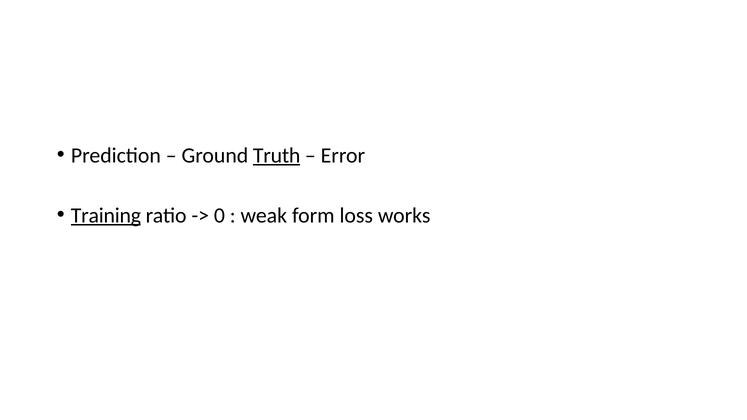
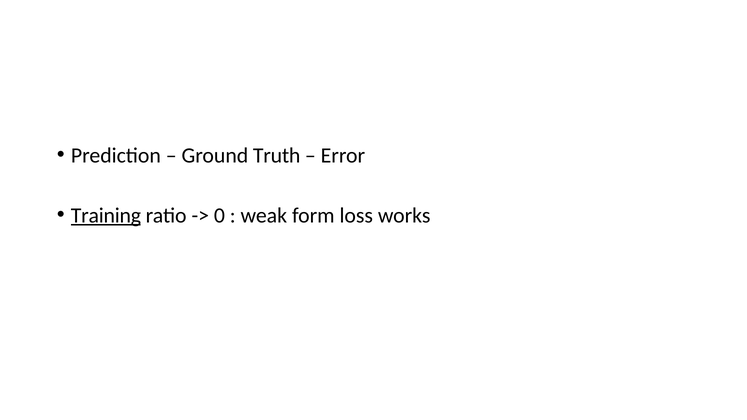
Truth underline: present -> none
